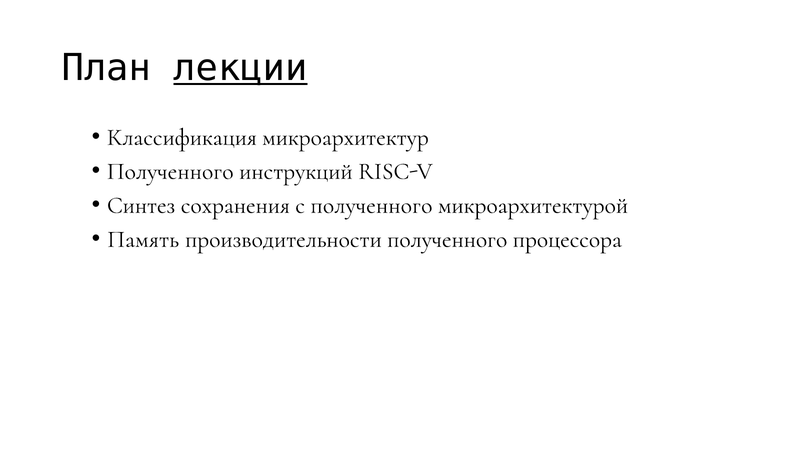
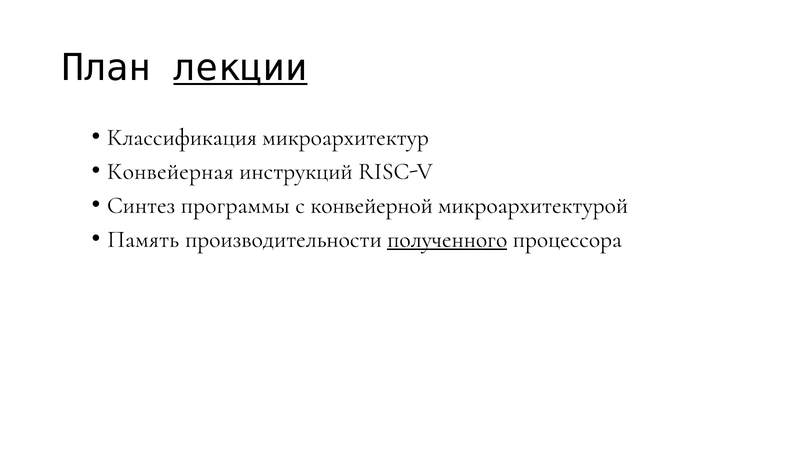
Полученного at (170, 171): Полученного -> Конвейерная
сохранения: сохранения -> программы
с полученного: полученного -> конвейерной
полученного at (447, 239) underline: none -> present
